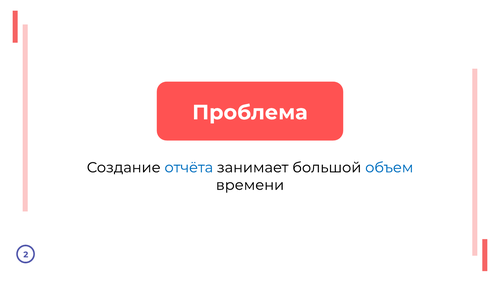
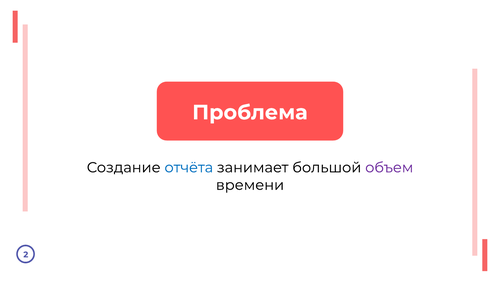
объем colour: blue -> purple
